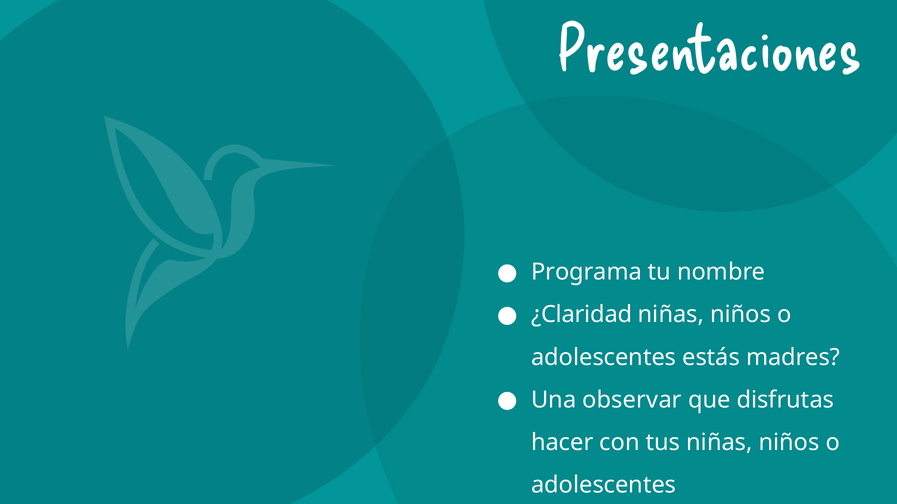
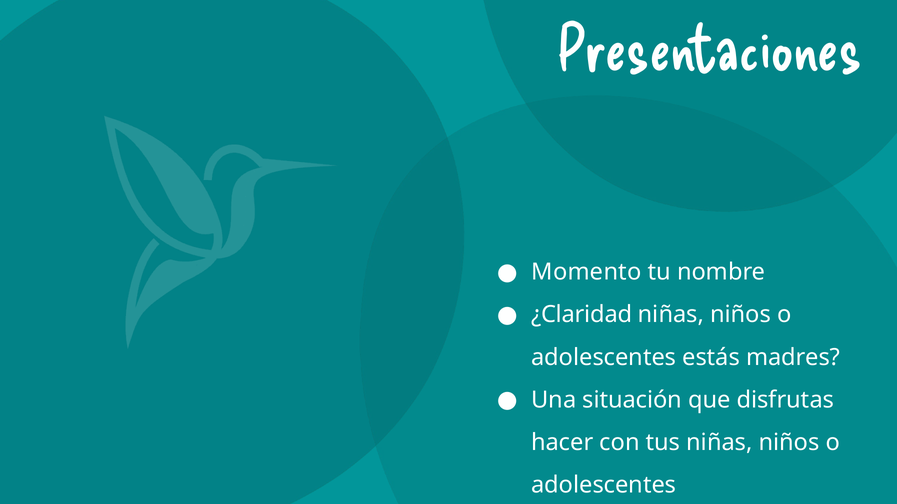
Programa: Programa -> Momento
observar: observar -> situación
